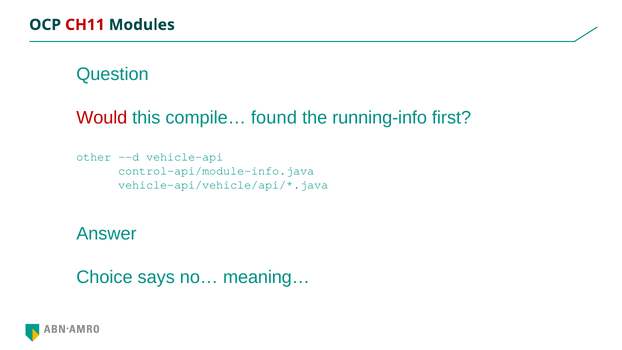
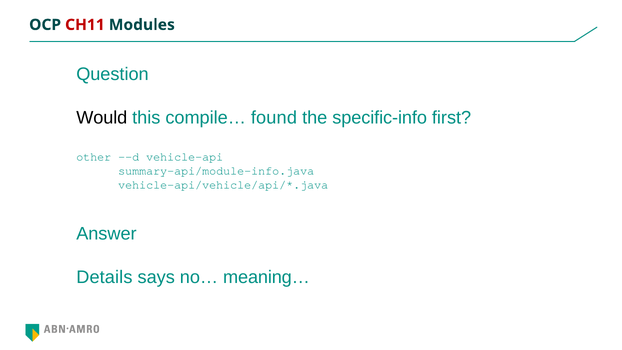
Would colour: red -> black
running-info: running-info -> specific-info
control-api/module-info.java: control-api/module-info.java -> summary-api/module-info.java
Choice: Choice -> Details
